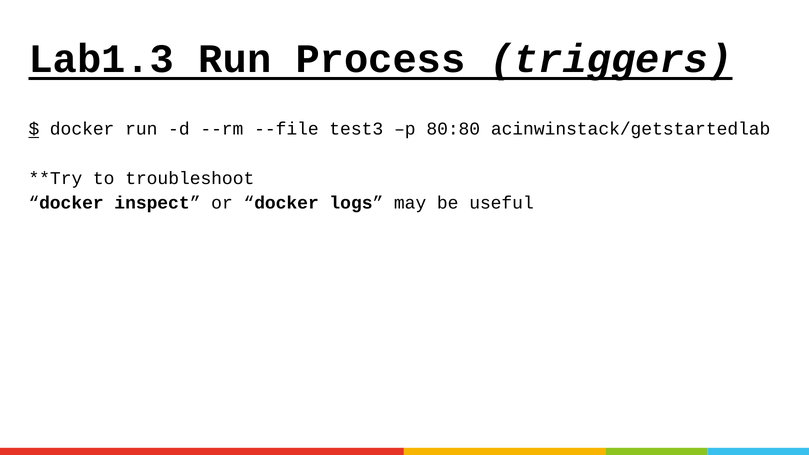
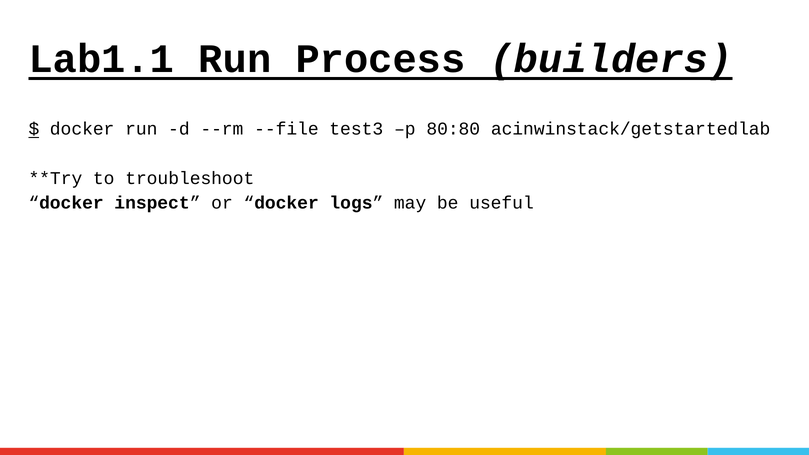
Lab1.3: Lab1.3 -> Lab1.1
triggers: triggers -> builders
